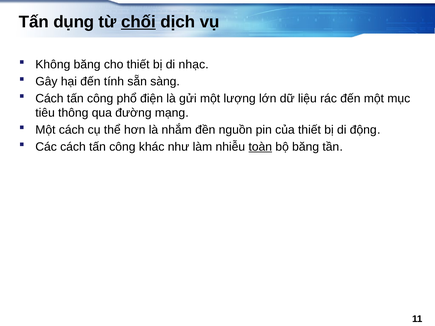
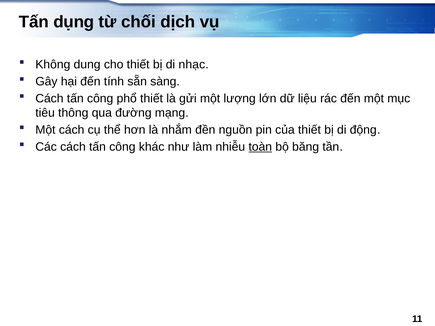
chối underline: present -> none
Không băng: băng -> dung
phổ điện: điện -> thiết
